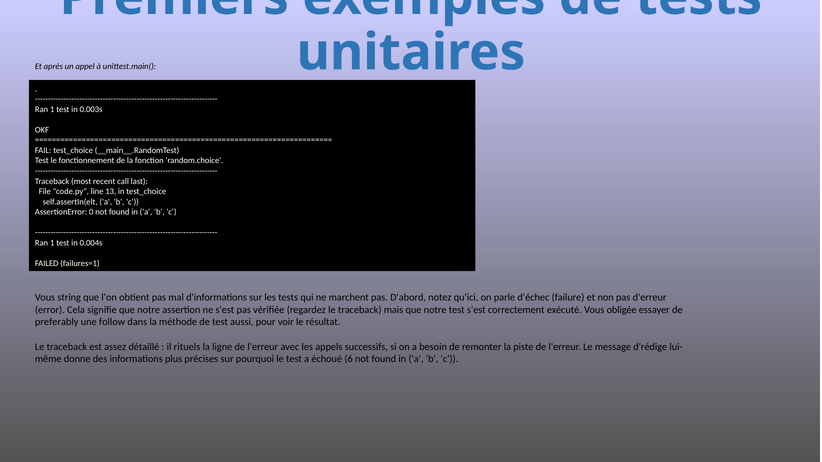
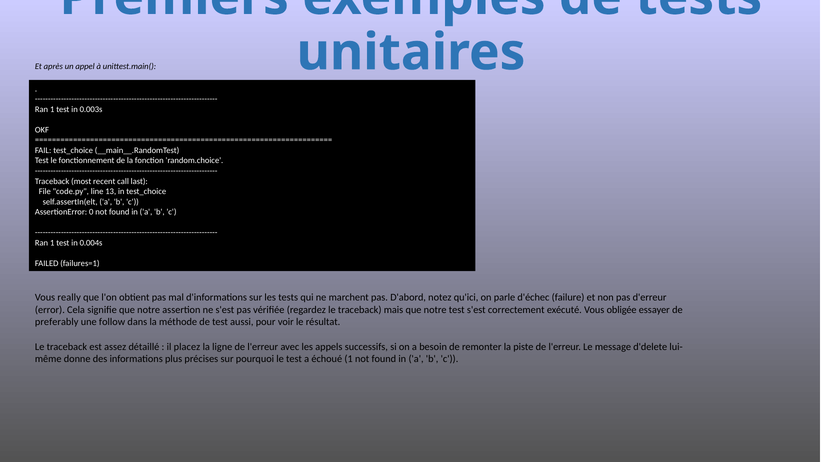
string: string -> really
rituels: rituels -> placez
d'rédige: d'rédige -> d'delete
échoué 6: 6 -> 1
